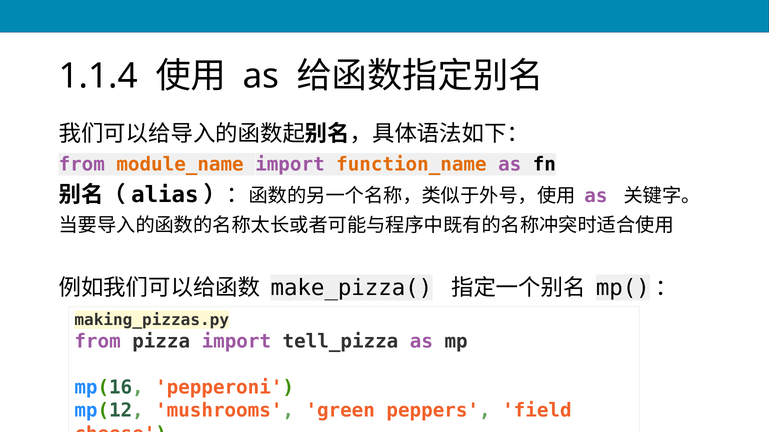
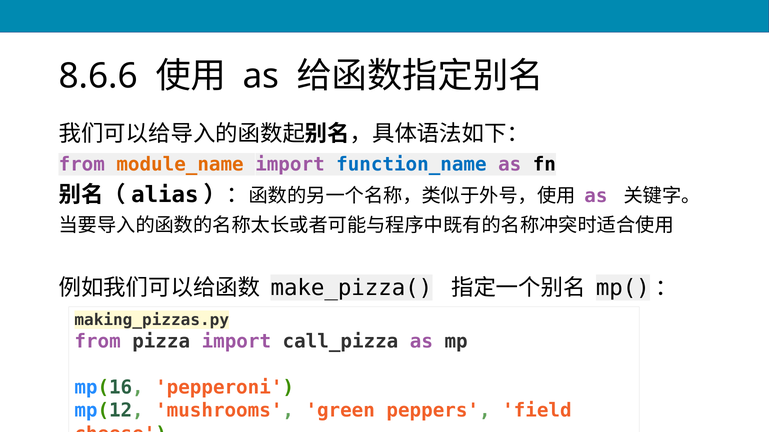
1.1.4: 1.1.4 -> 8.6.6
function_name colour: orange -> blue
tell_pizza: tell_pizza -> call_pizza
